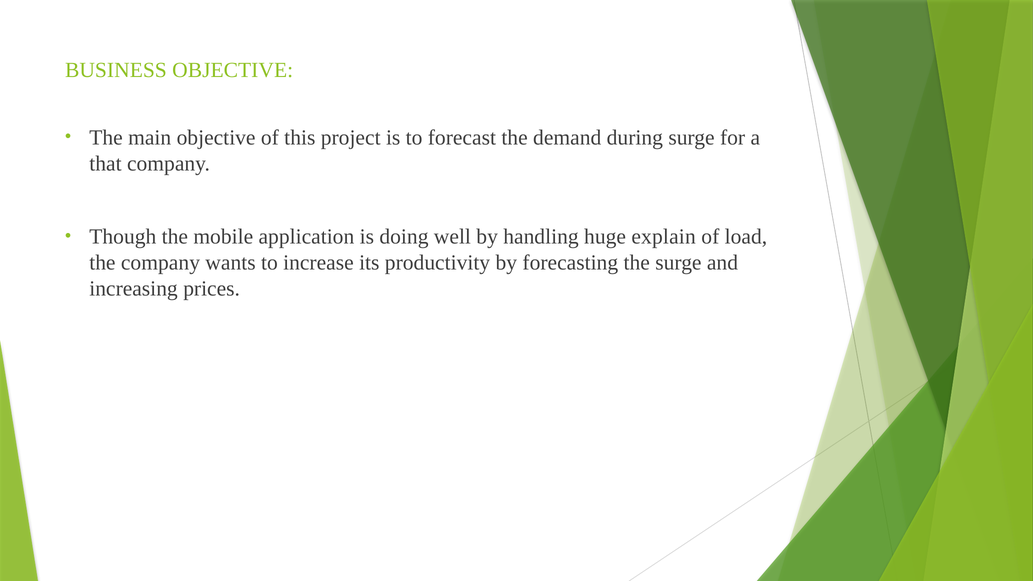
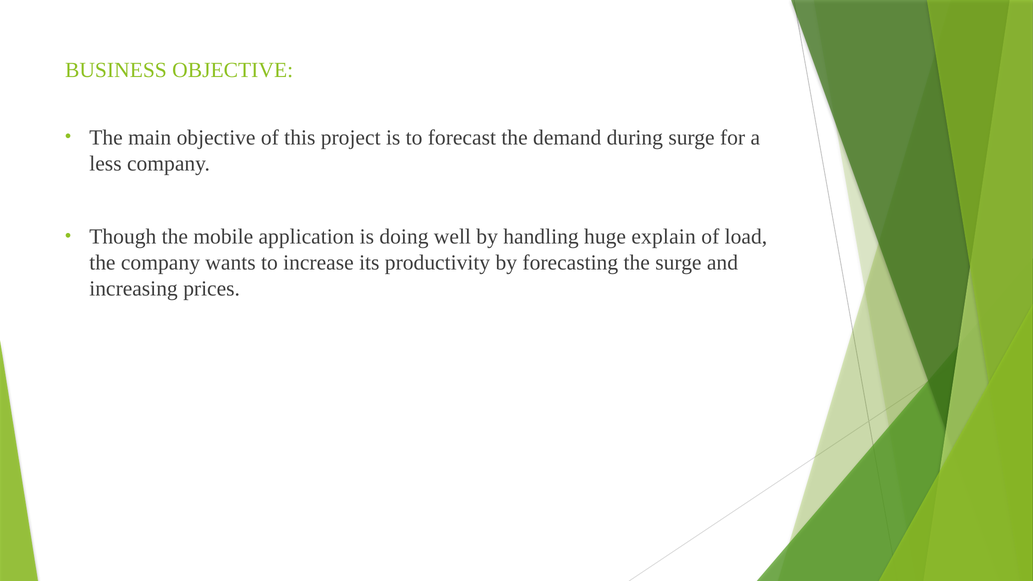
that: that -> less
